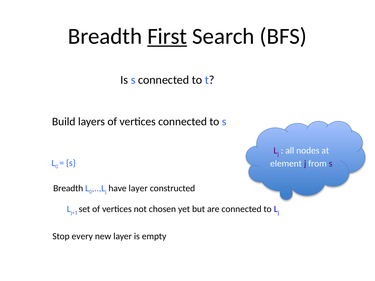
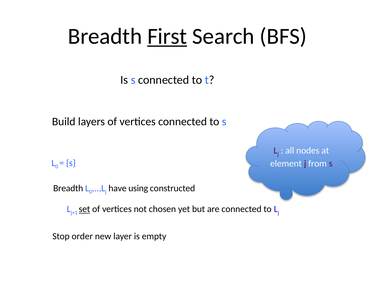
have layer: layer -> using
set underline: none -> present
every: every -> order
